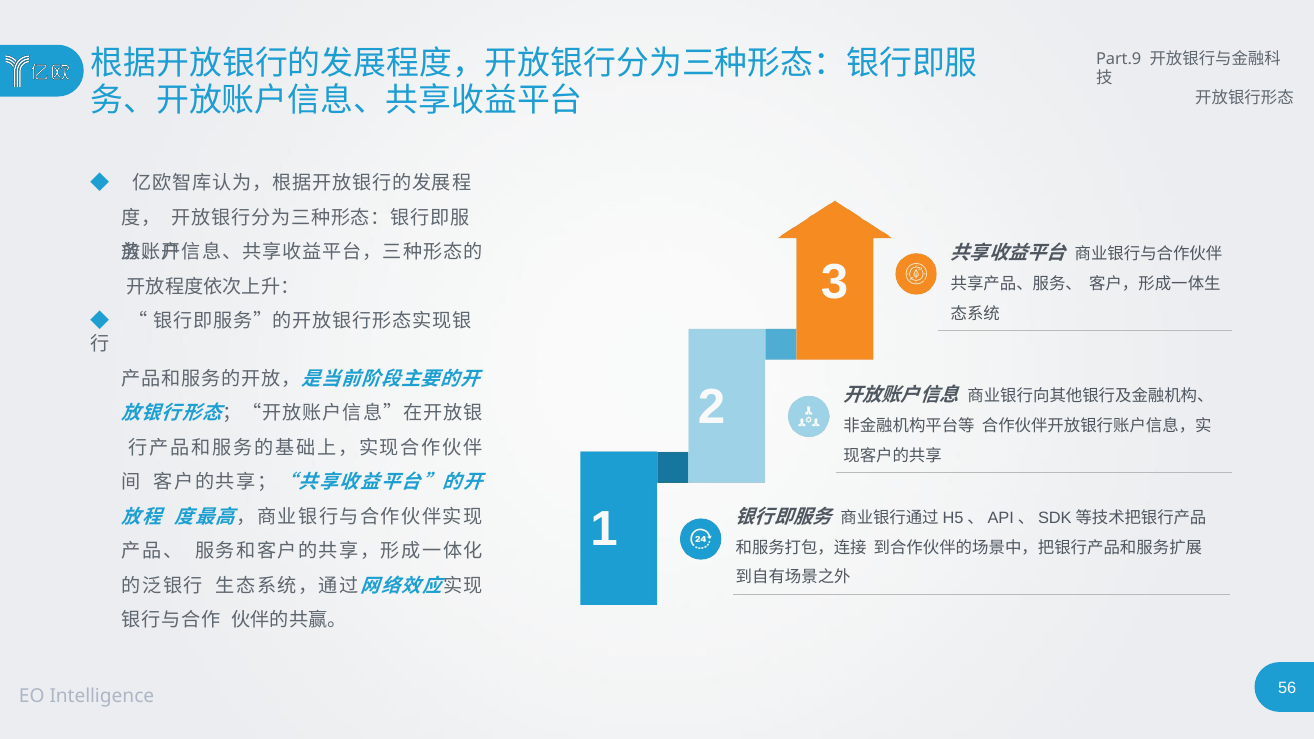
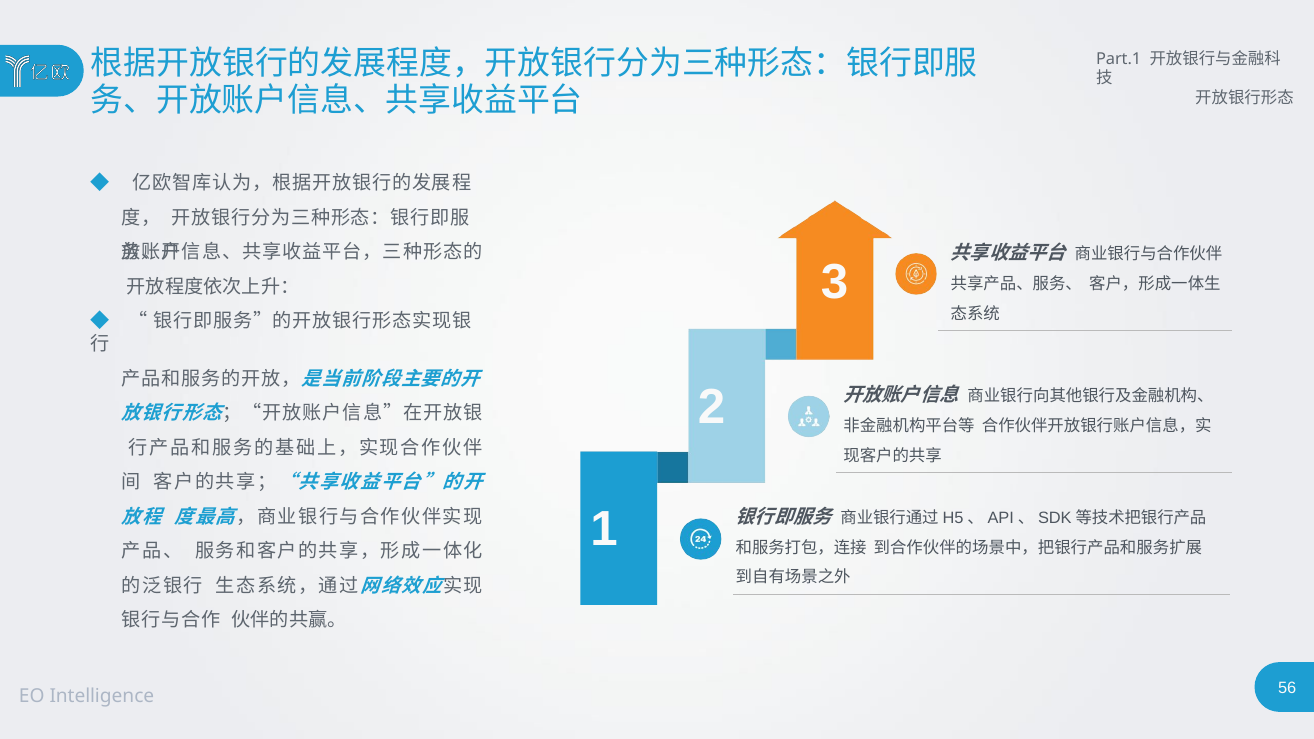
Part.9: Part.9 -> Part.1
